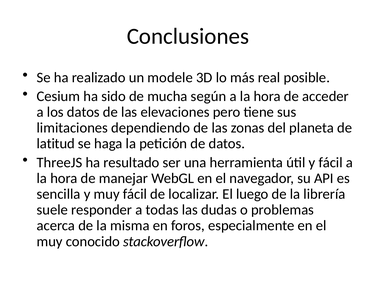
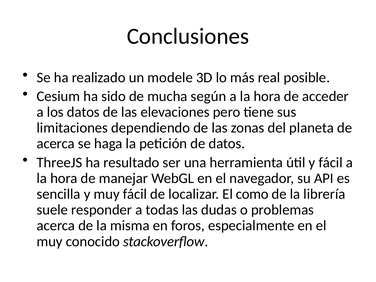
latitud at (56, 144): latitud -> acerca
luego: luego -> como
